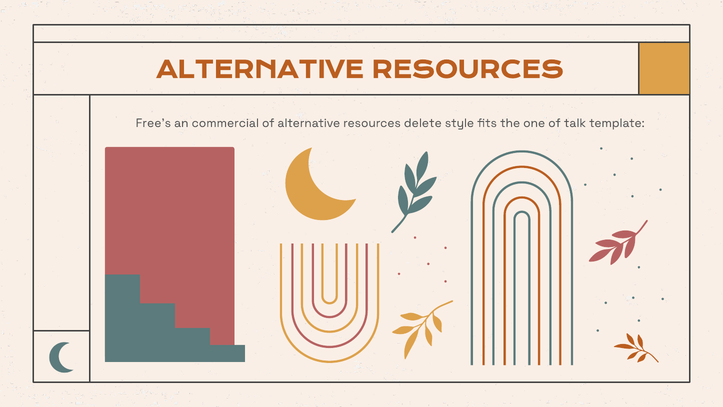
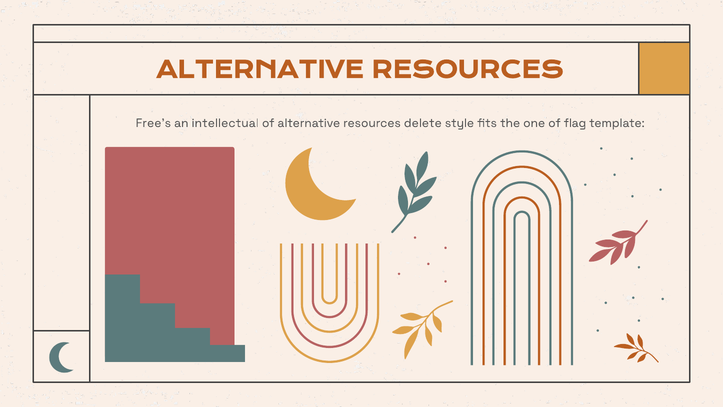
commercial: commercial -> intellectual
talk: talk -> flag
